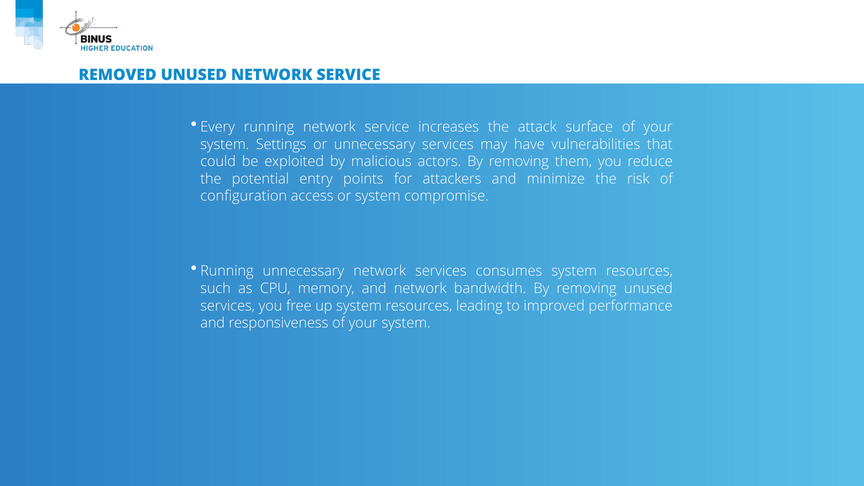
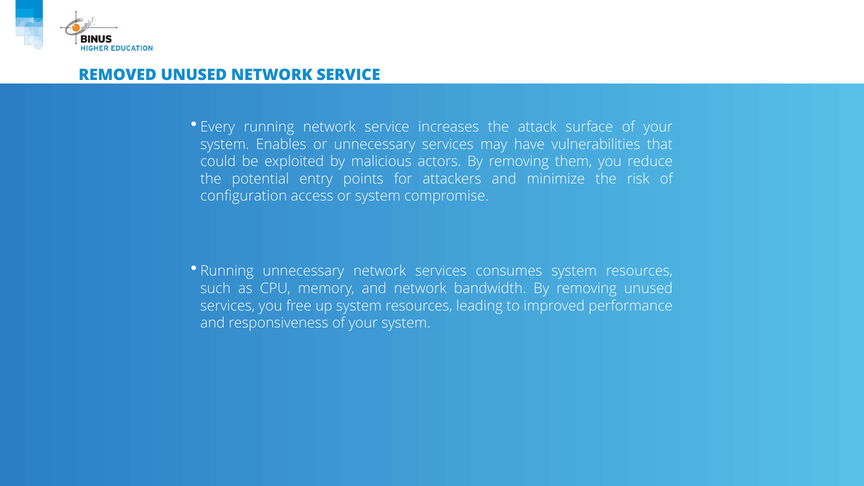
Settings: Settings -> Enables
